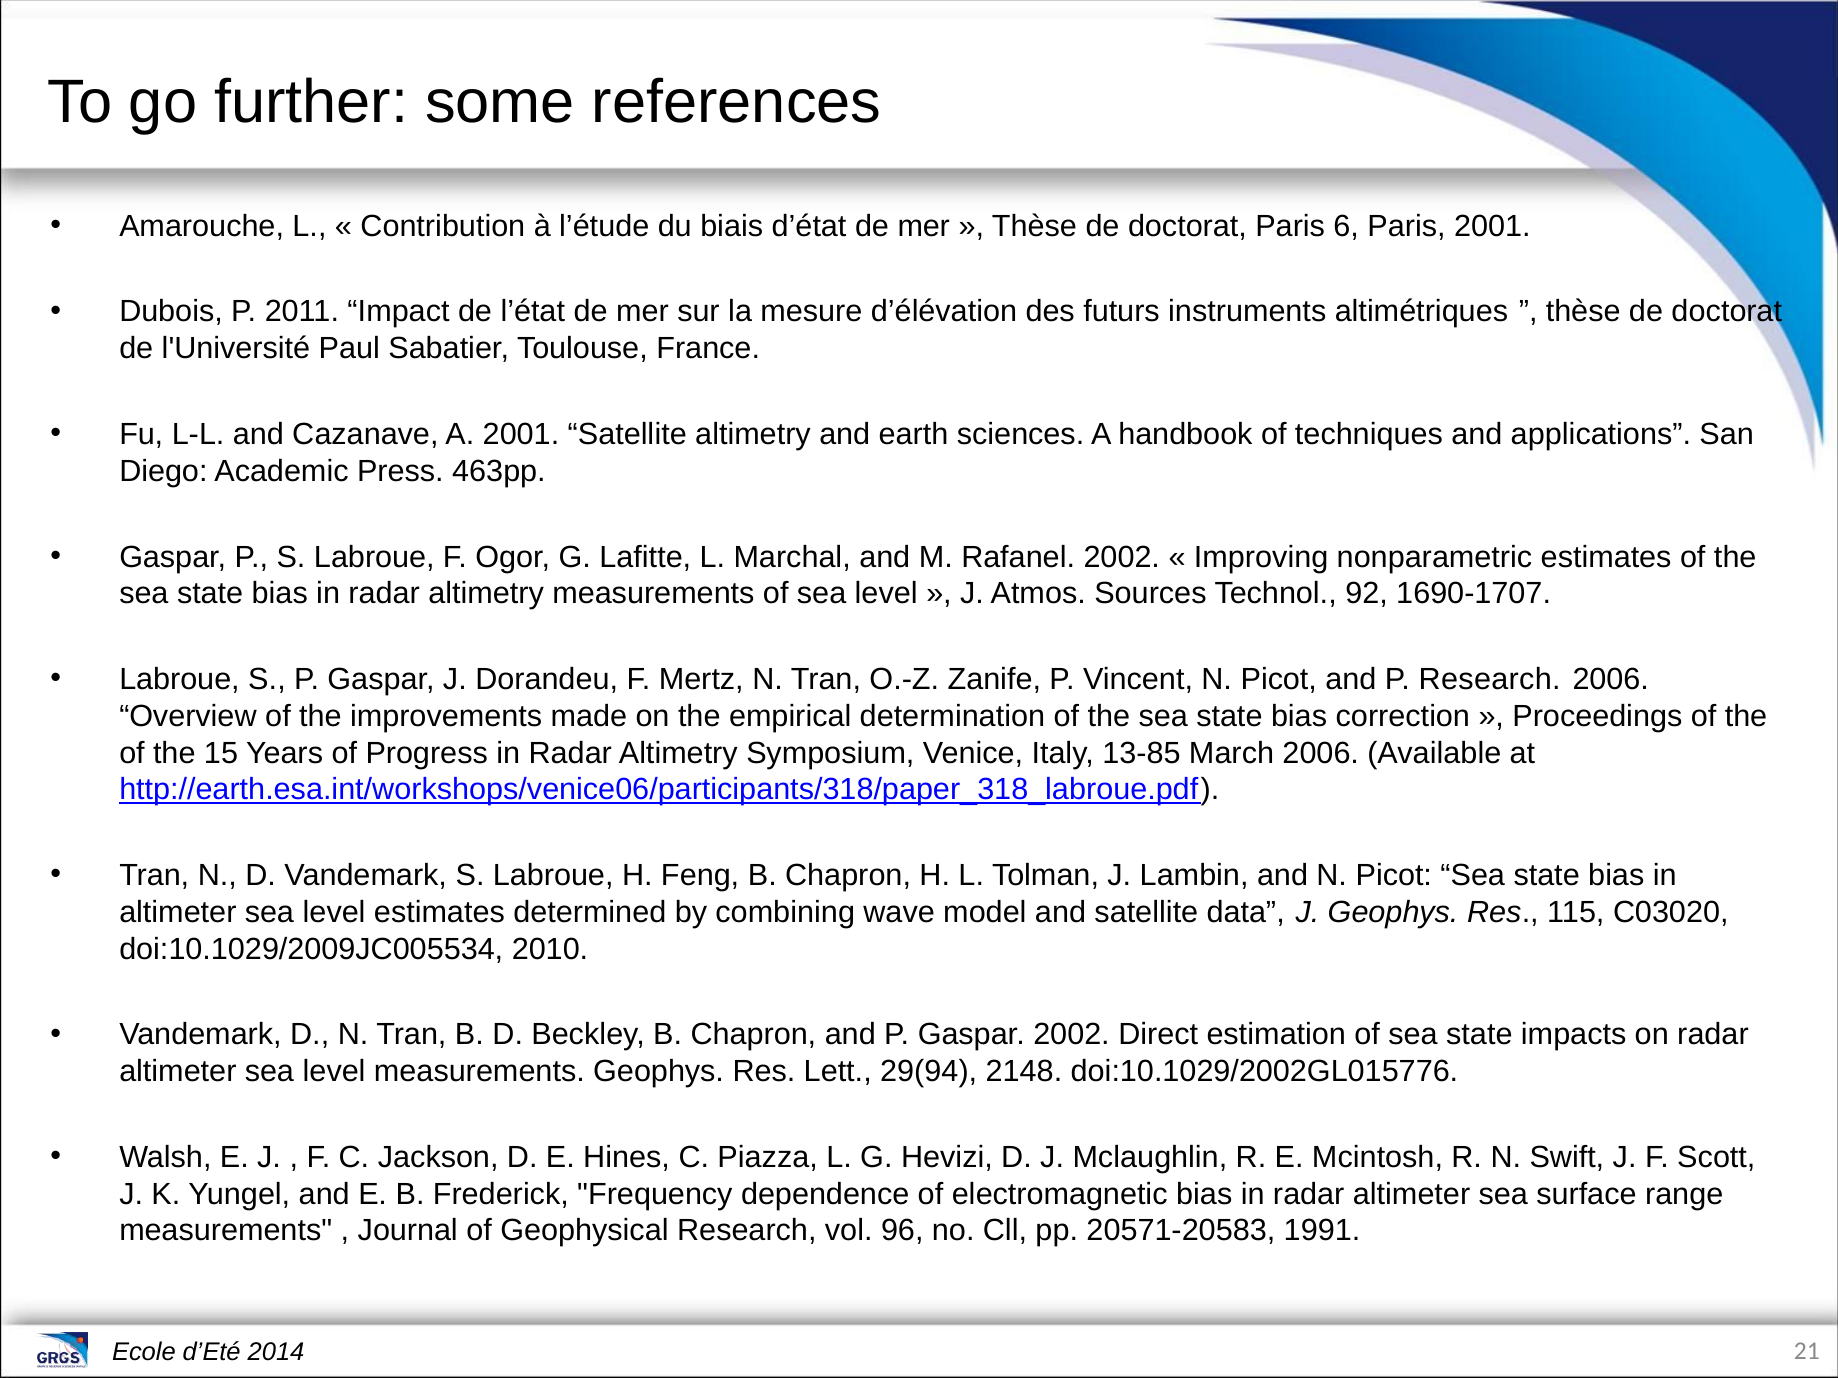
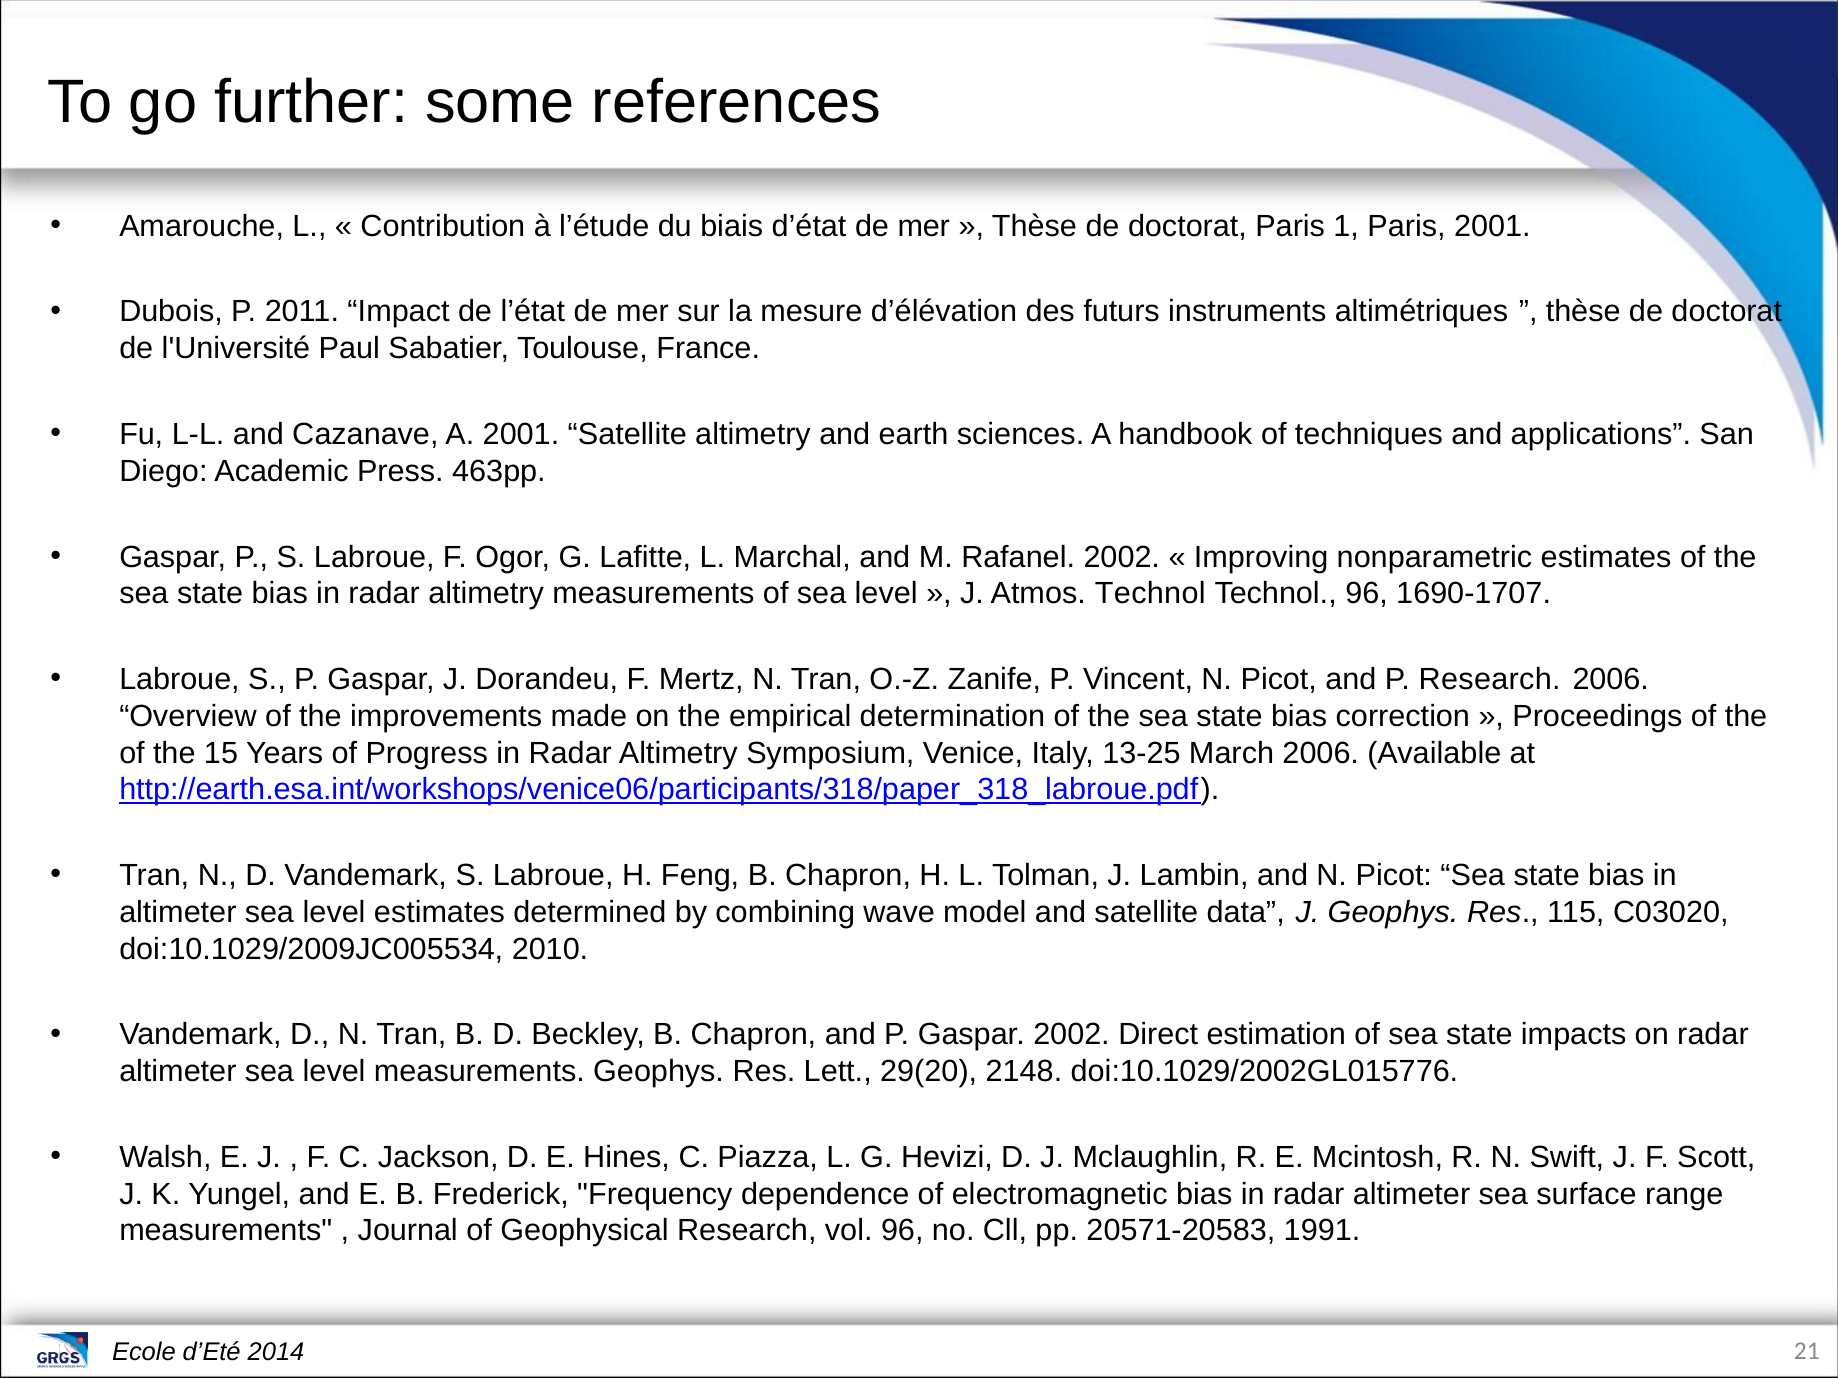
6: 6 -> 1
Atmos Sources: Sources -> Technol
Technol 92: 92 -> 96
13-85: 13-85 -> 13-25
29(94: 29(94 -> 29(20
